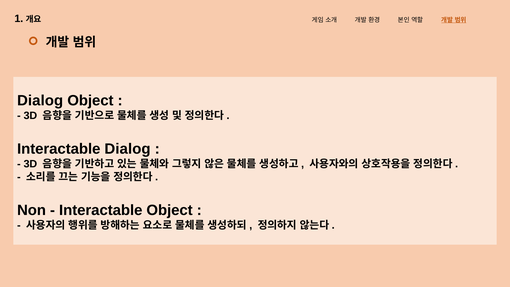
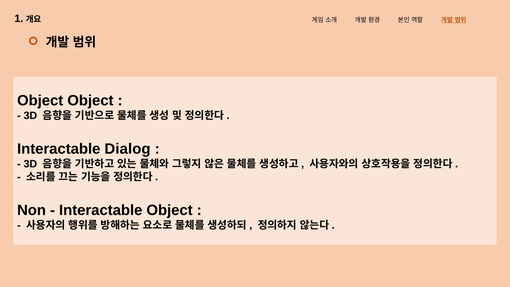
Dialog at (40, 101): Dialog -> Object
